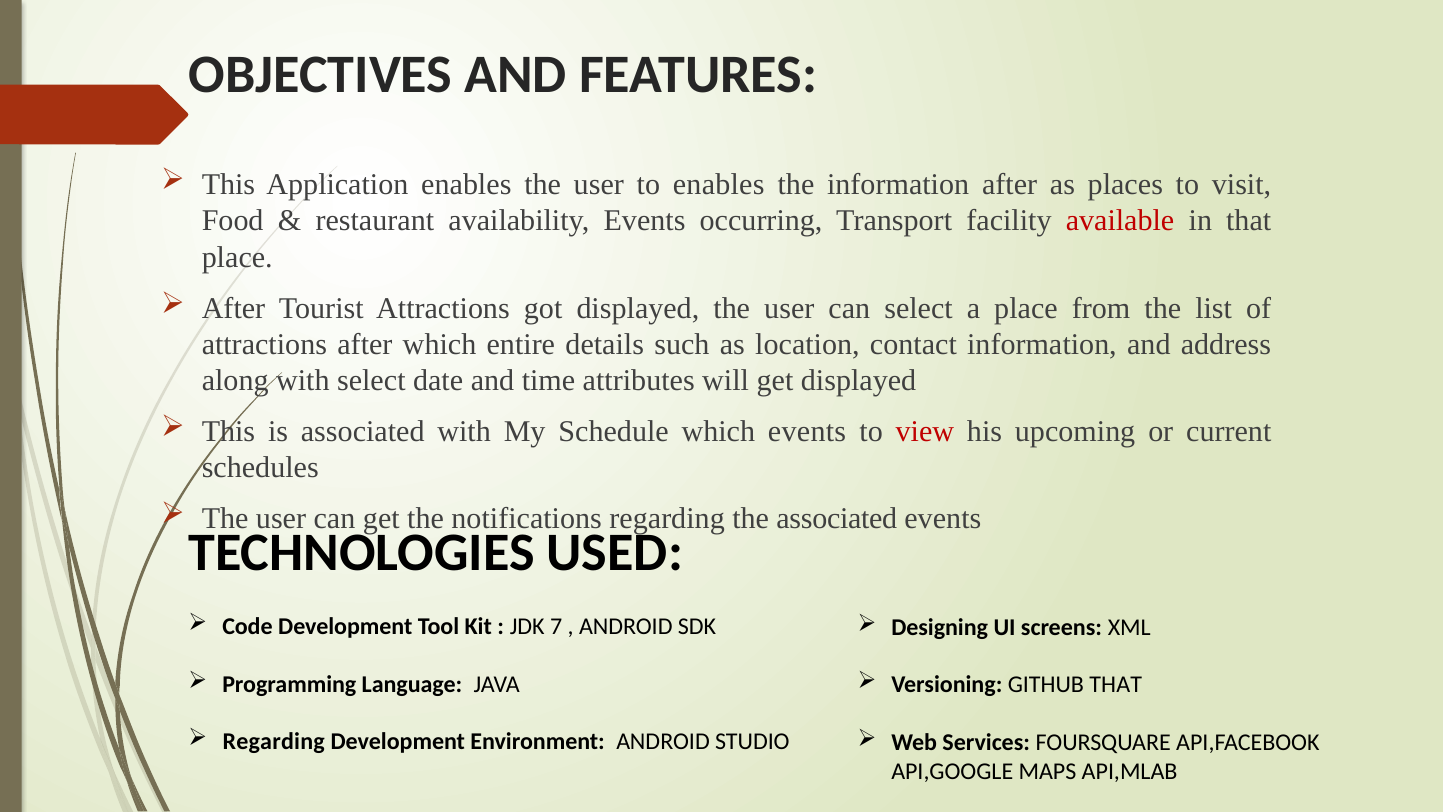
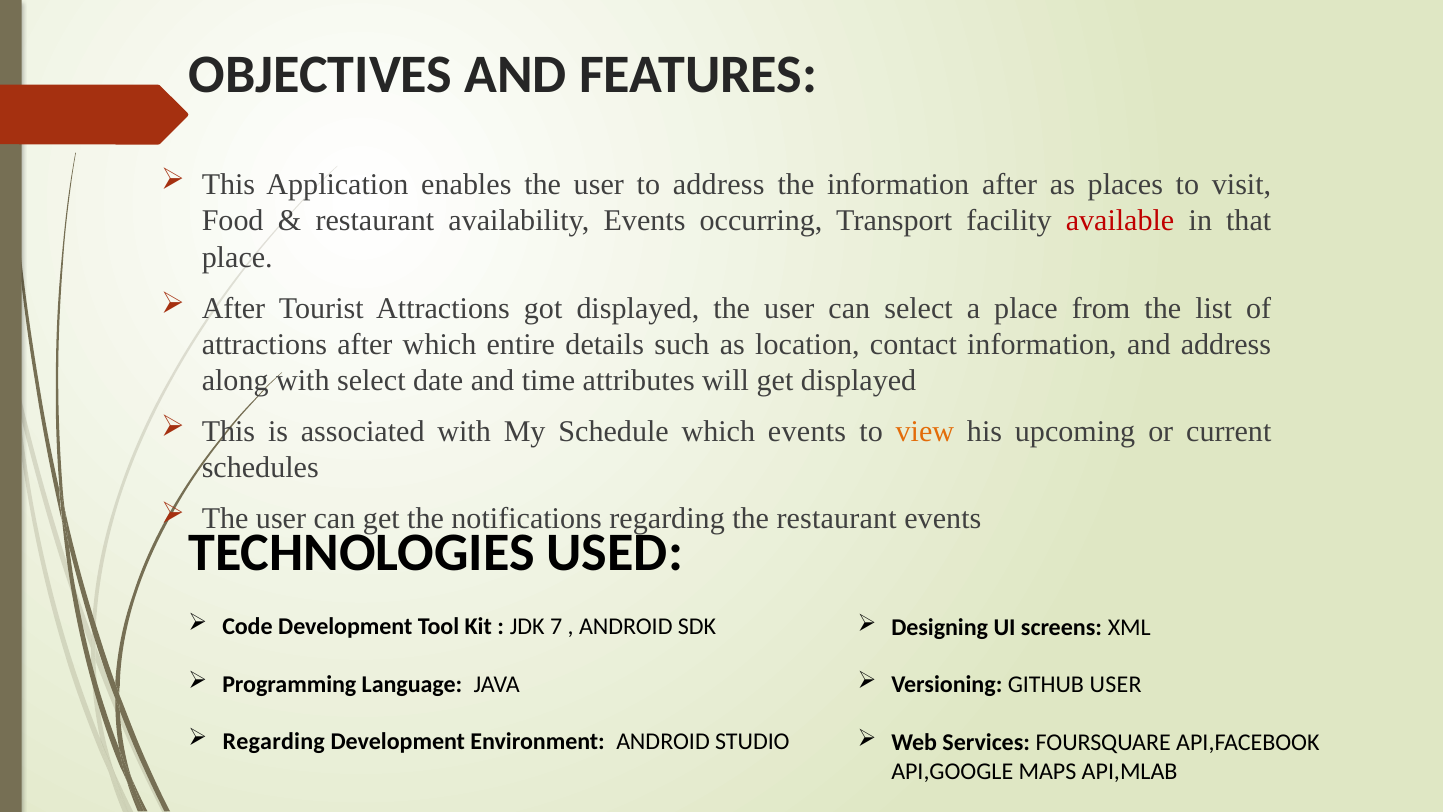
to enables: enables -> address
view colour: red -> orange
the associated: associated -> restaurant
GITHUB THAT: THAT -> USER
